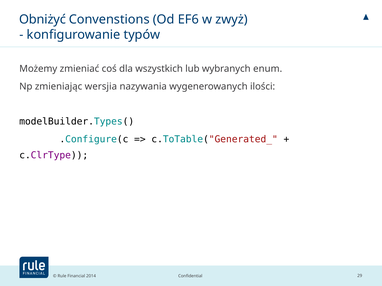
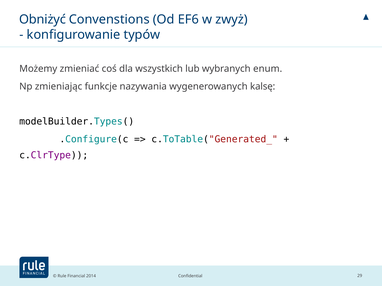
wersjia: wersjia -> funkcje
ilości: ilości -> kalsę
